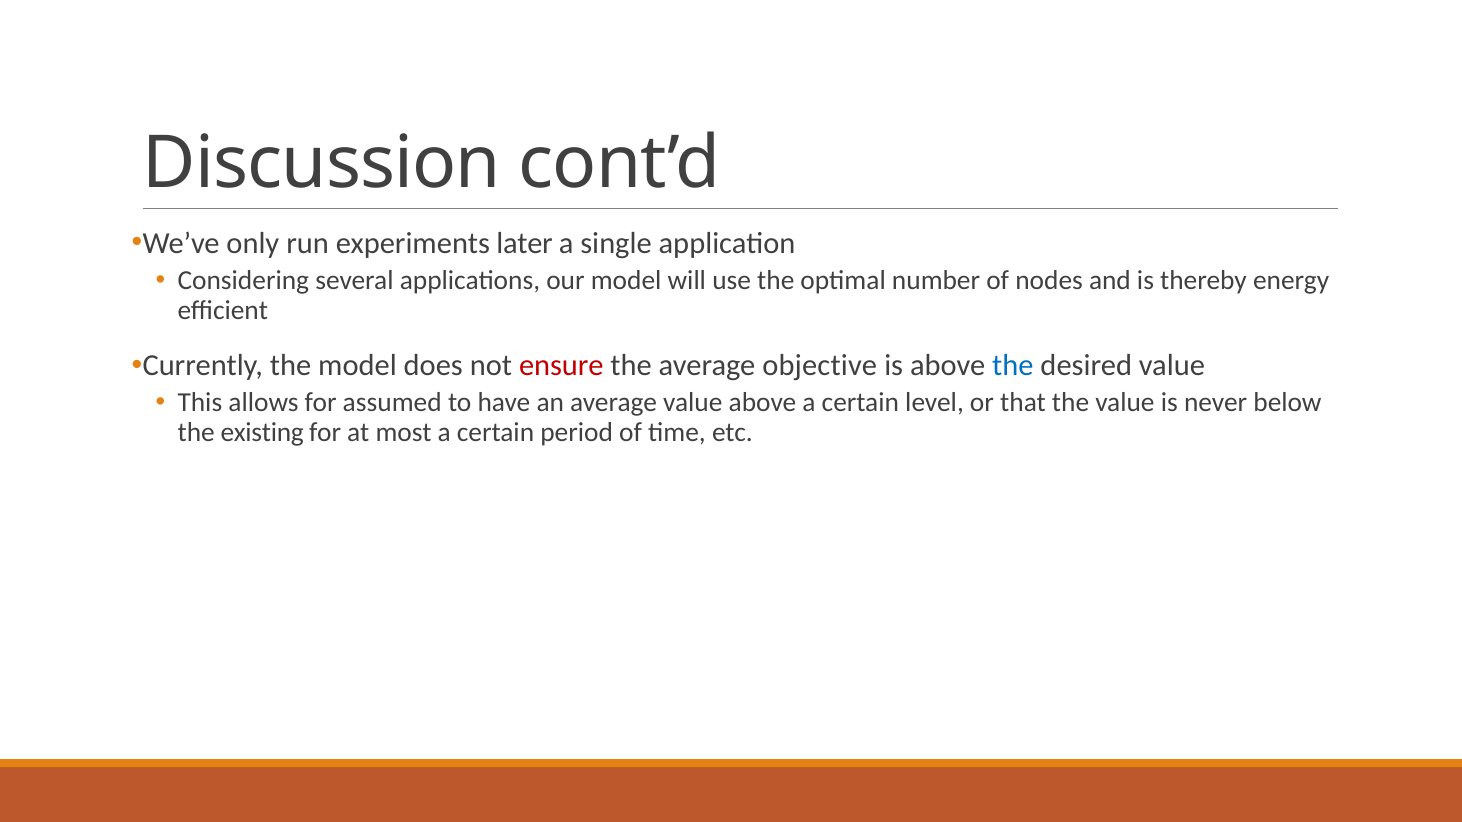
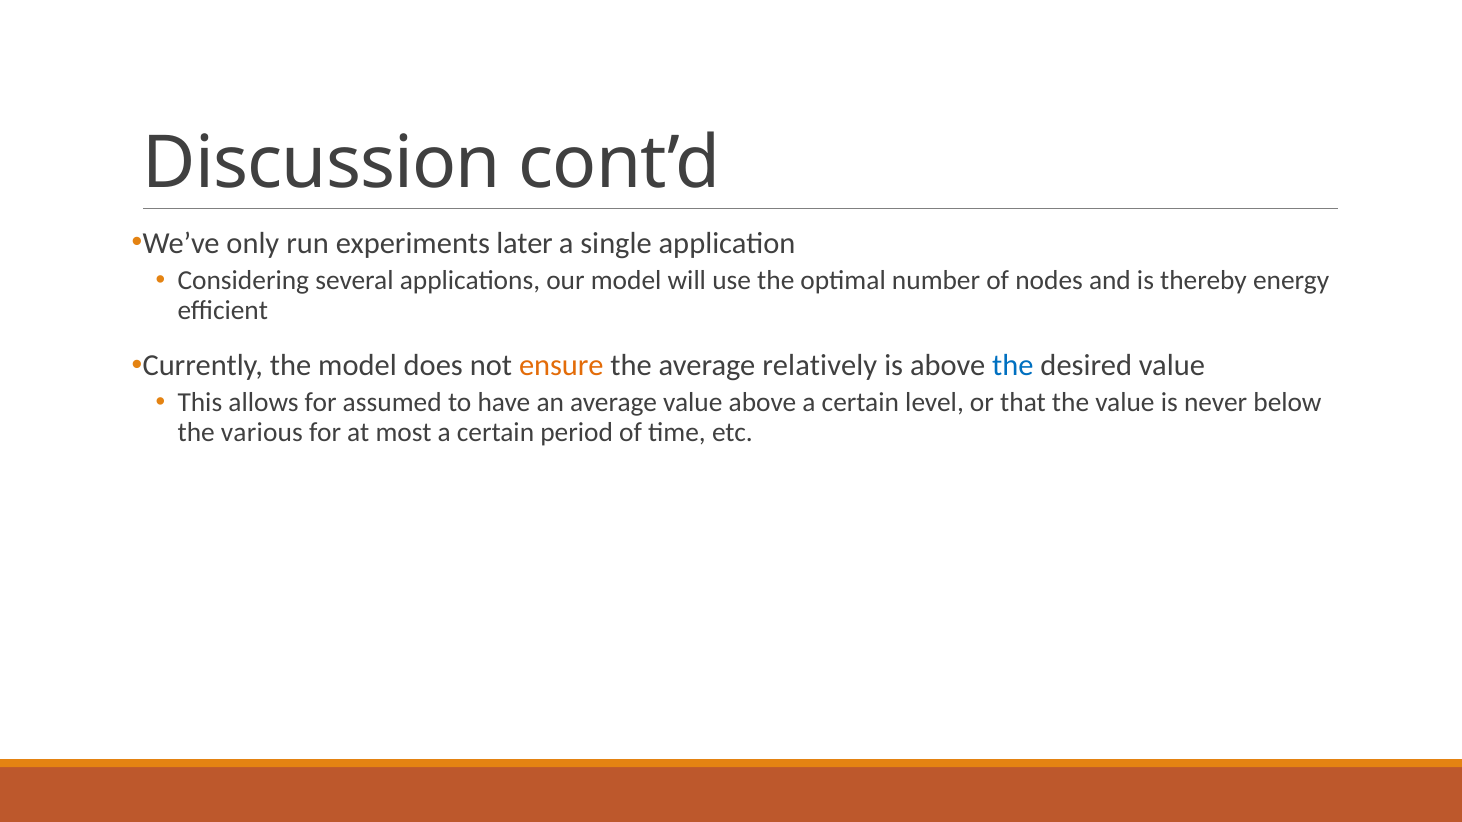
ensure colour: red -> orange
objective: objective -> relatively
existing: existing -> various
